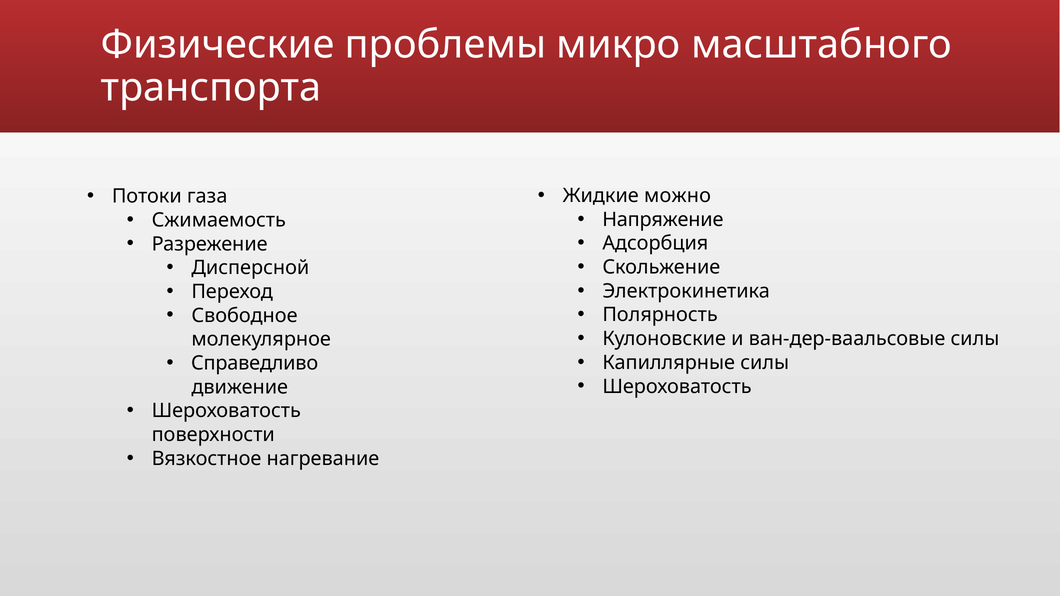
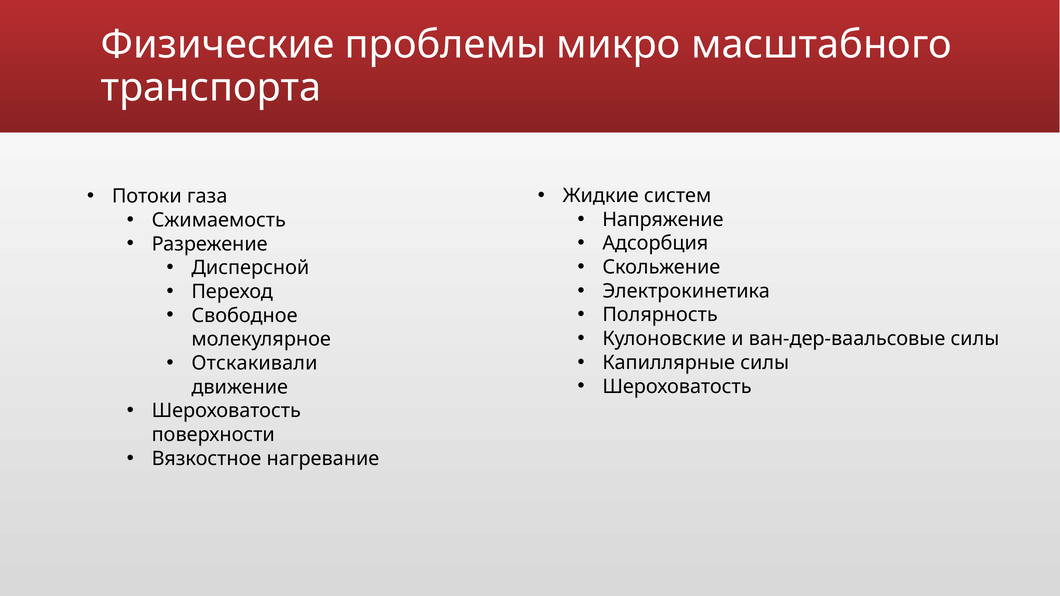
можно: можно -> систем
Справедливо: Справедливо -> Отскакивали
